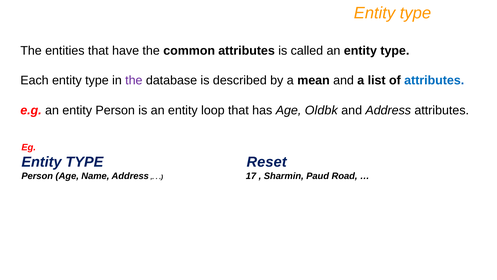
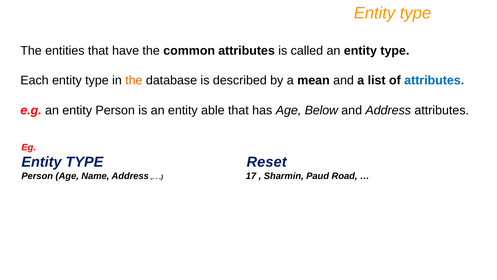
the at (134, 80) colour: purple -> orange
loop: loop -> able
Oldbk: Oldbk -> Below
